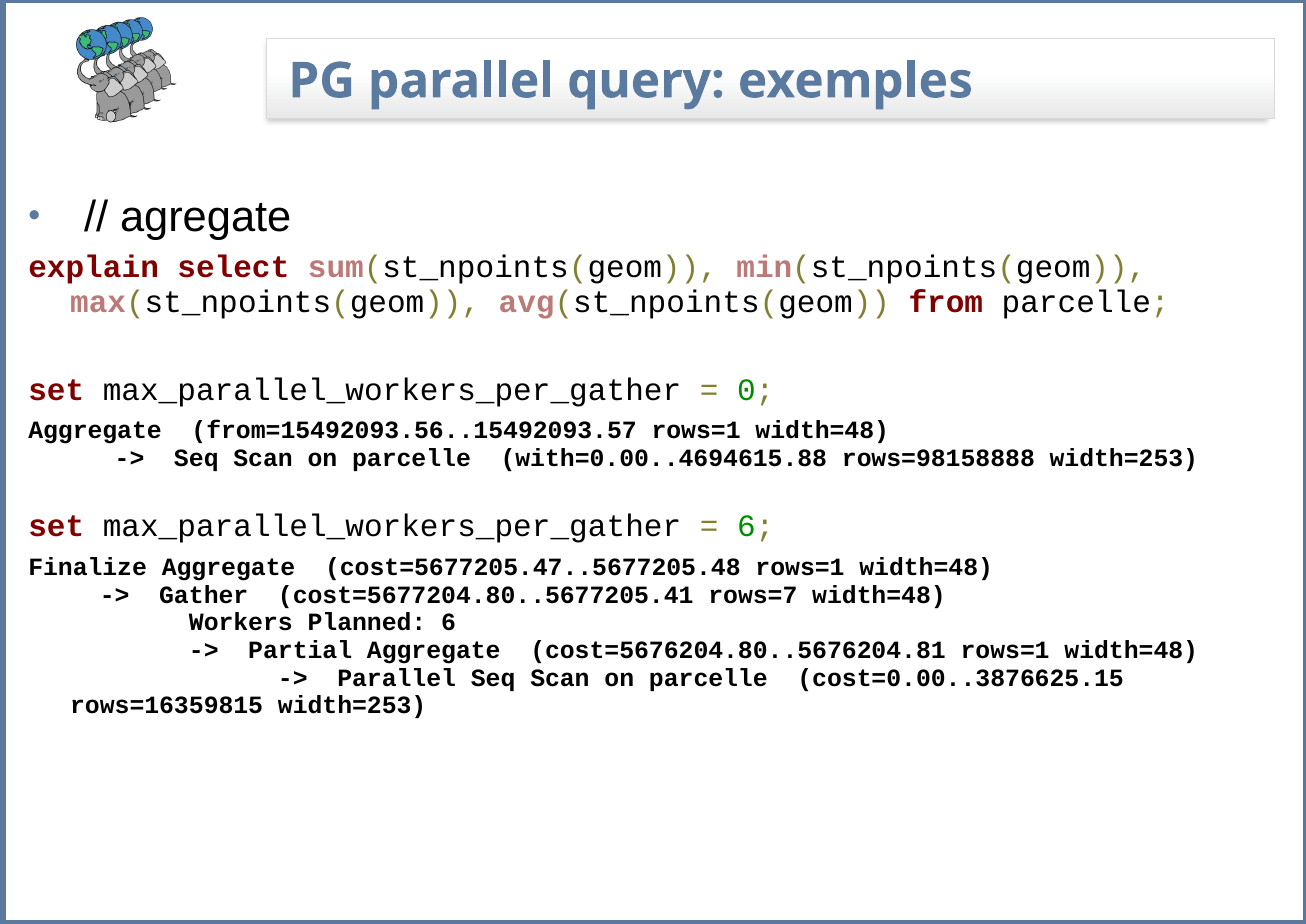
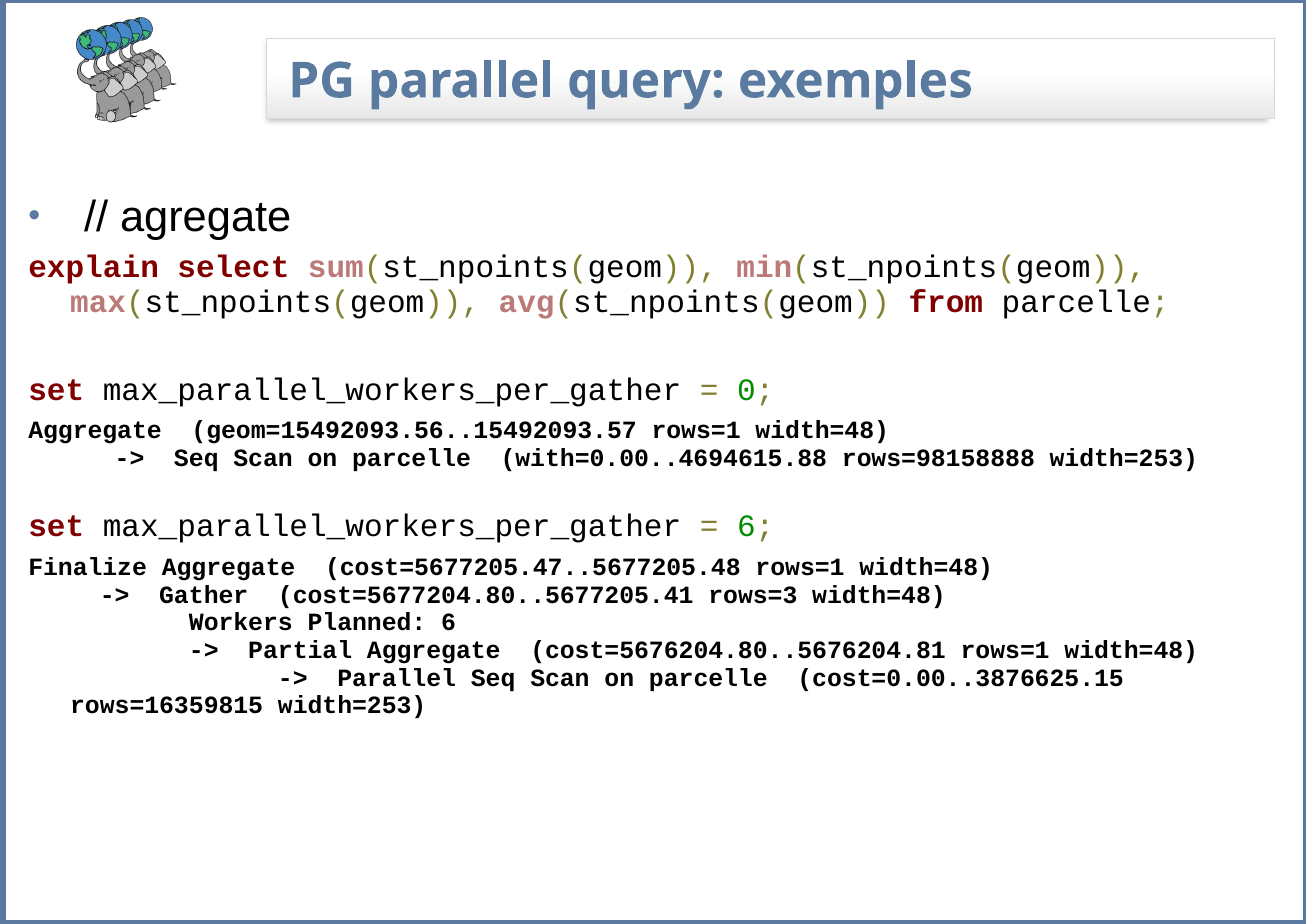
from=15492093.56..15492093.57: from=15492093.56..15492093.57 -> geom=15492093.56..15492093.57
rows=7: rows=7 -> rows=3
